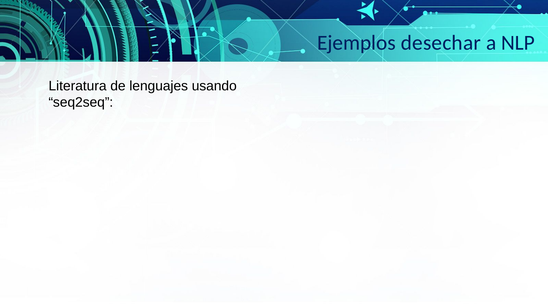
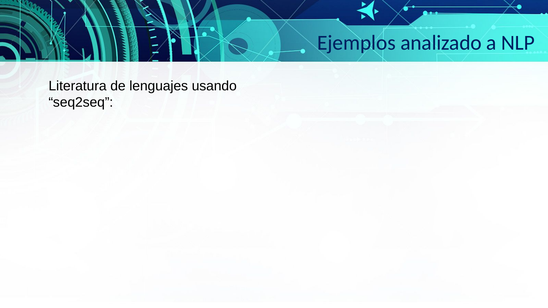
desechar: desechar -> analizado
